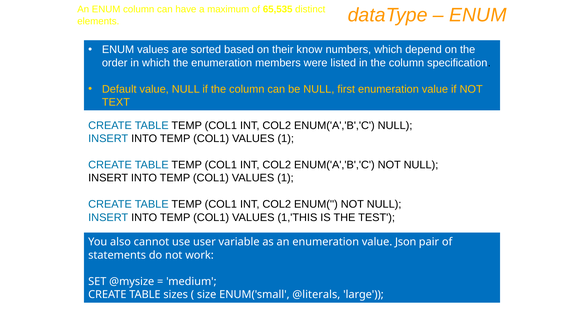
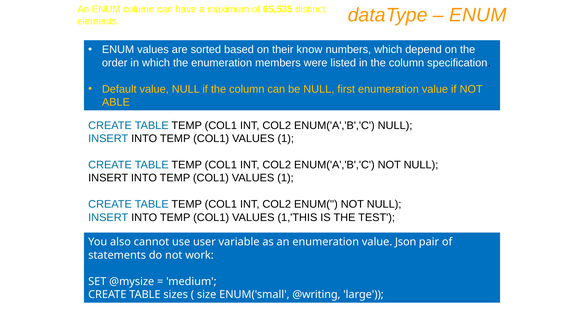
TEXT: TEXT -> ABLE
@literals: @literals -> @writing
